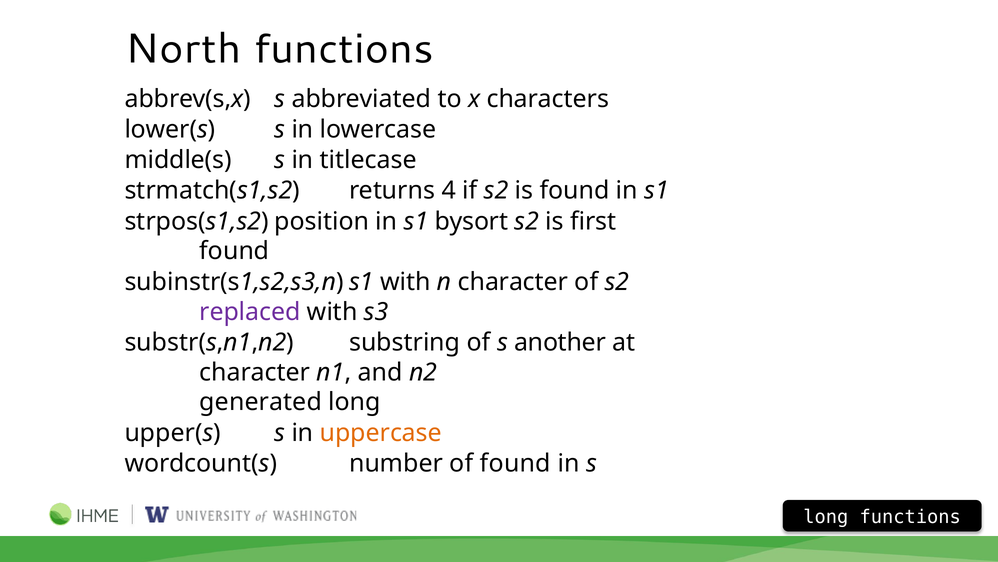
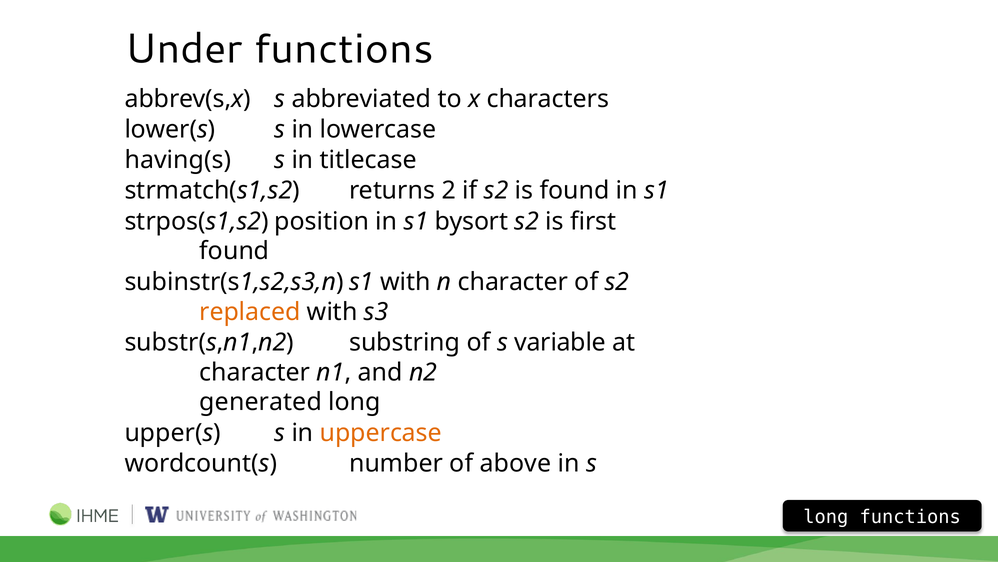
North: North -> Under
middle(s: middle(s -> having(s
4: 4 -> 2
replaced colour: purple -> orange
another: another -> variable
of found: found -> above
